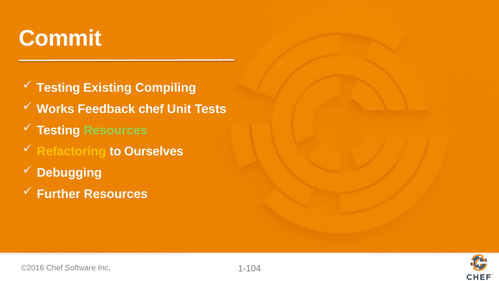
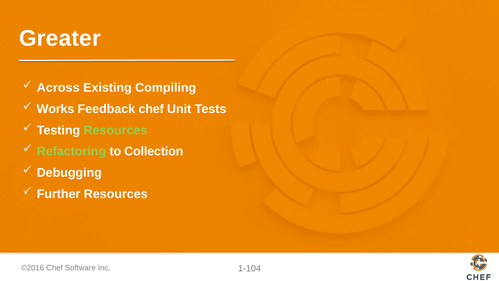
Commit: Commit -> Greater
Testing at (58, 88): Testing -> Across
Refactoring colour: yellow -> light green
Ourselves: Ourselves -> Collection
